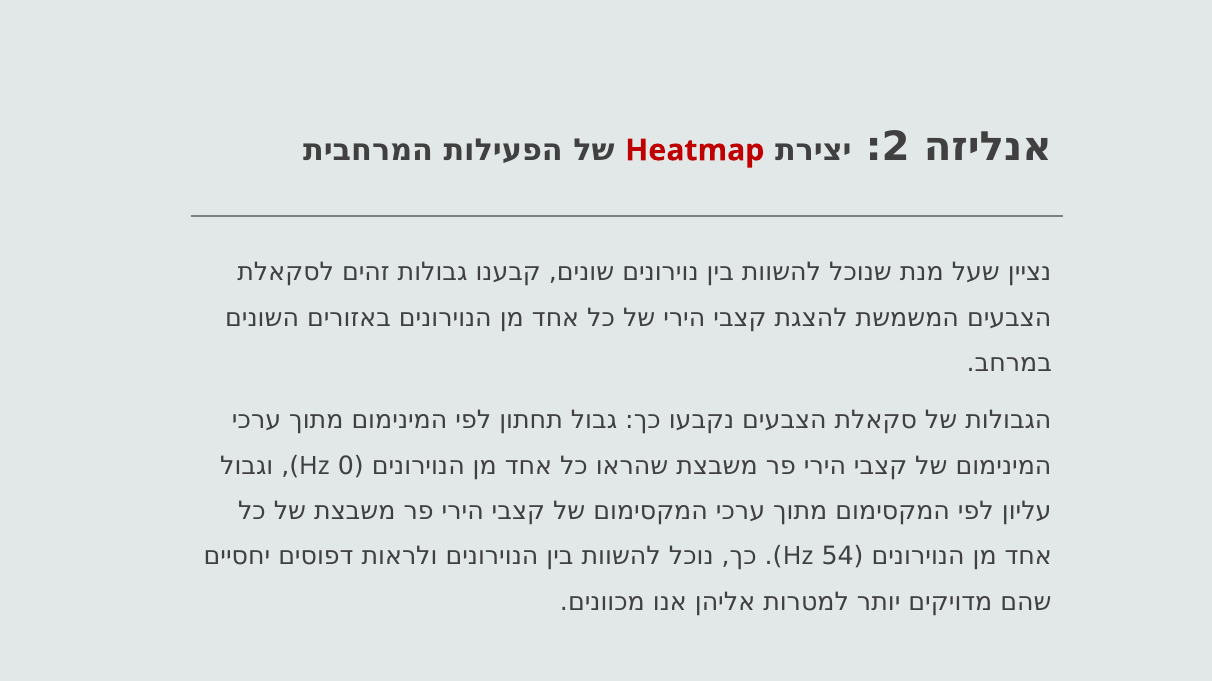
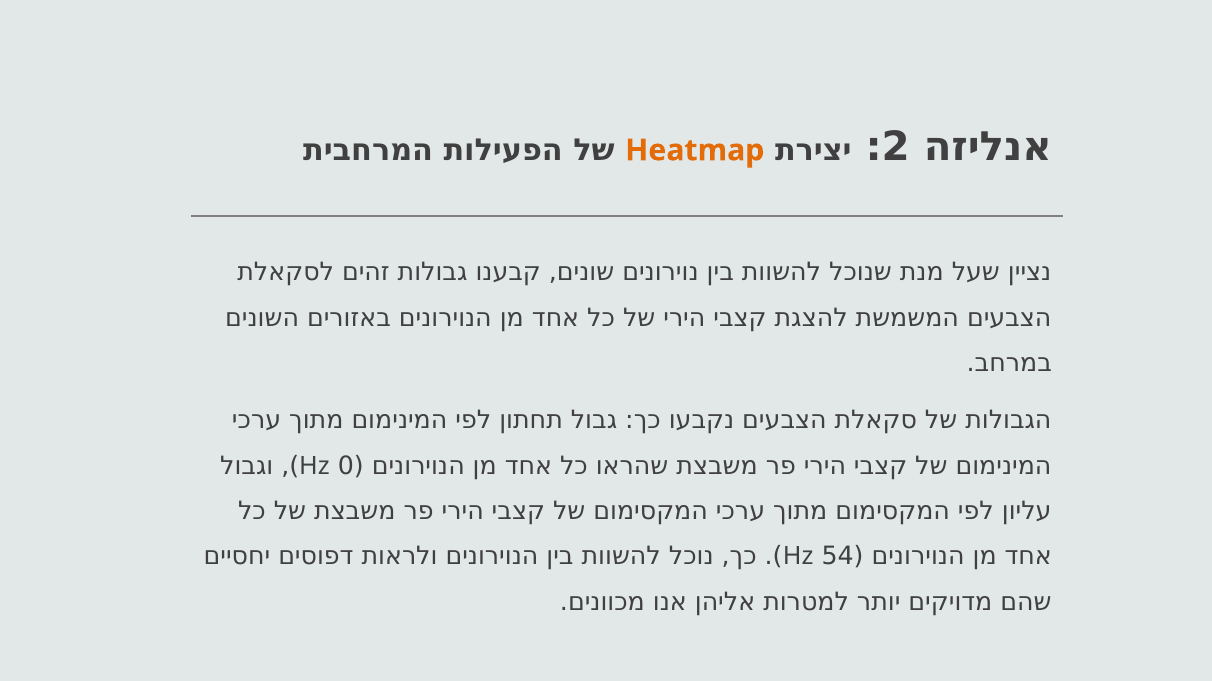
Heatmap colour: red -> orange
